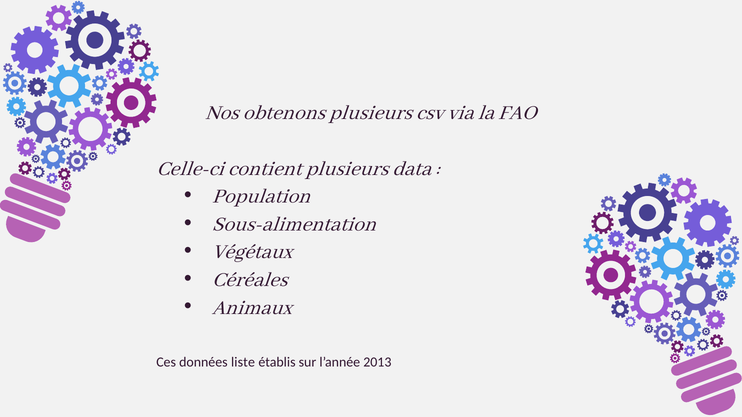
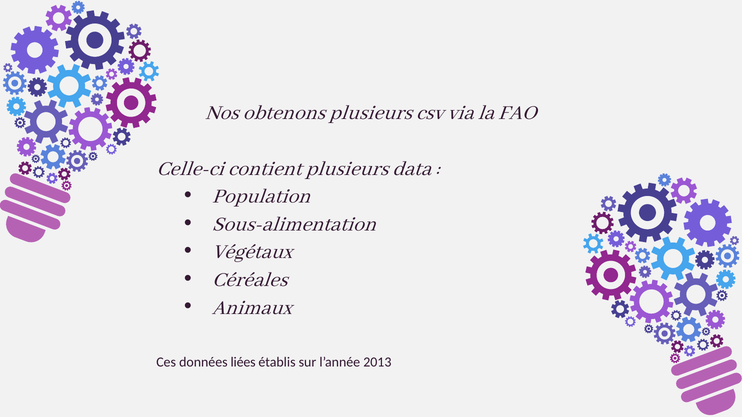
liste: liste -> liées
